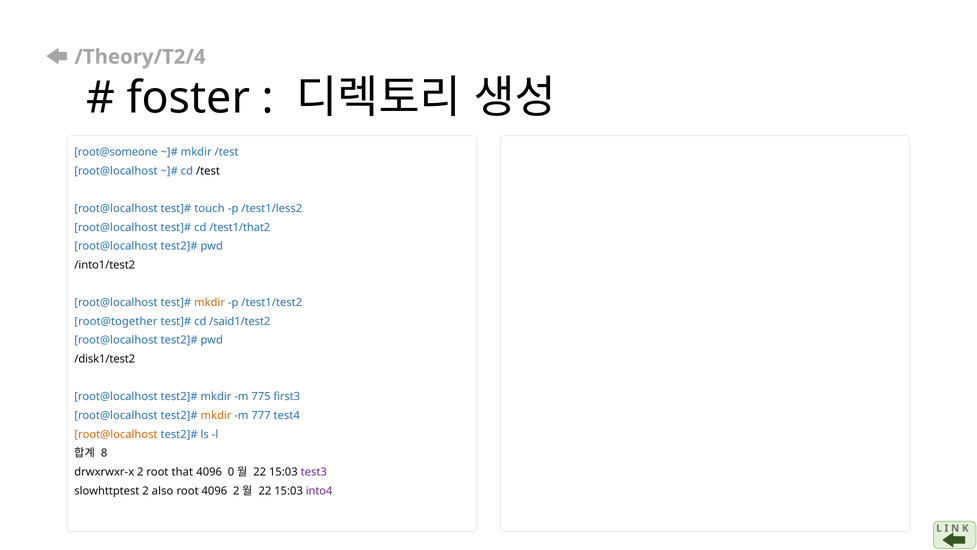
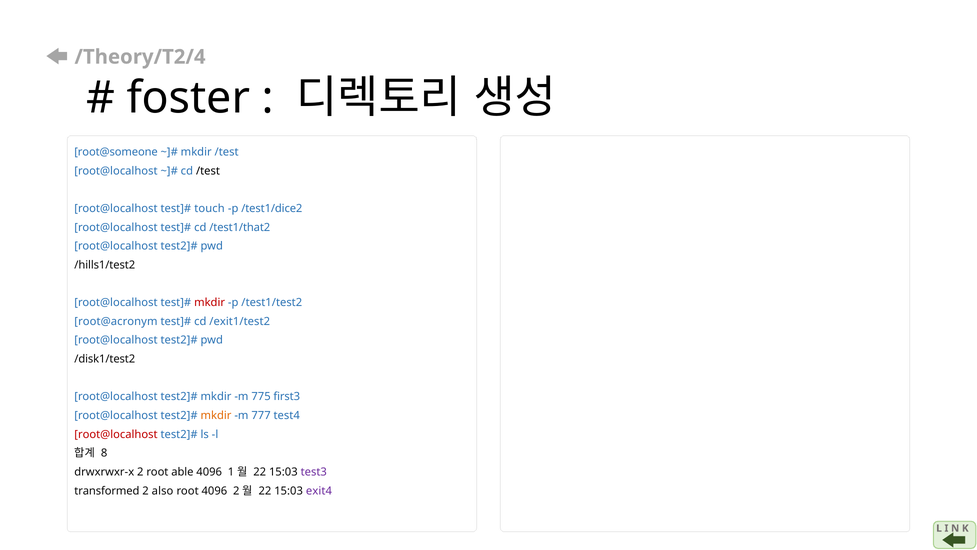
/test1/less2: /test1/less2 -> /test1/dice2
/into1/test2: /into1/test2 -> /hills1/test2
mkdir at (210, 302) colour: orange -> red
root@together: root@together -> root@acronym
/said1/test2: /said1/test2 -> /exit1/test2
root@localhost at (116, 434) colour: orange -> red
that: that -> able
0: 0 -> 1
slowhttptest: slowhttptest -> transformed
into4: into4 -> exit4
